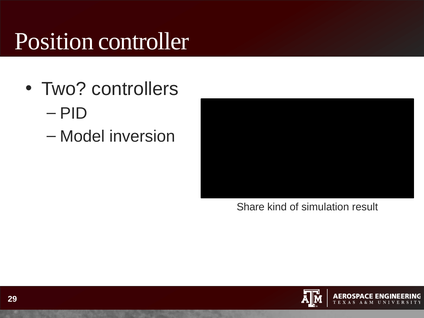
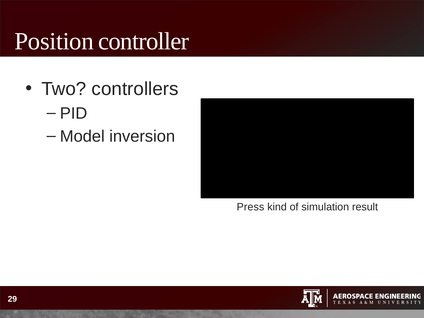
Share: Share -> Press
